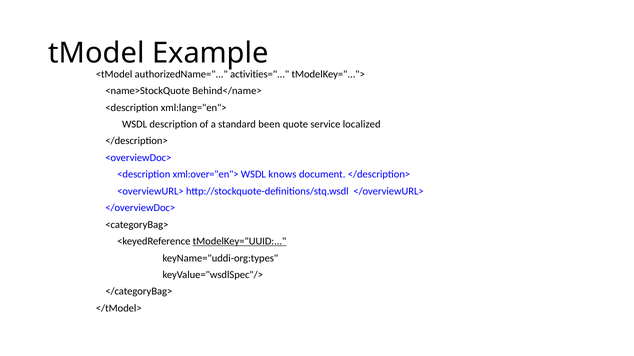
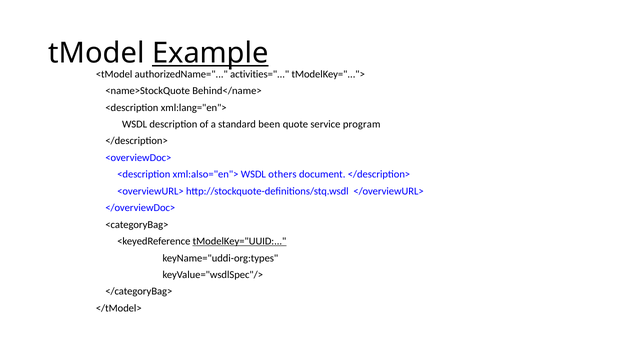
Example underline: none -> present
localized: localized -> program
xml:over="en">: xml:over="en"> -> xml:also="en">
knows: knows -> others
